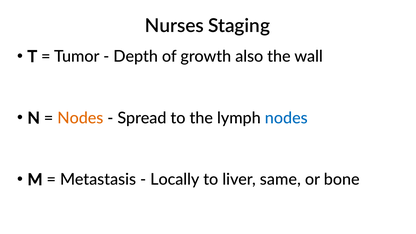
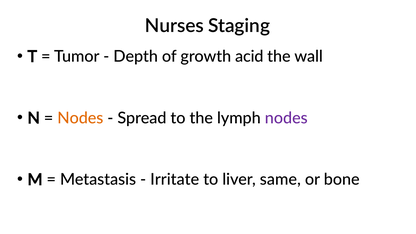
also: also -> acid
nodes at (286, 118) colour: blue -> purple
Locally: Locally -> Irritate
